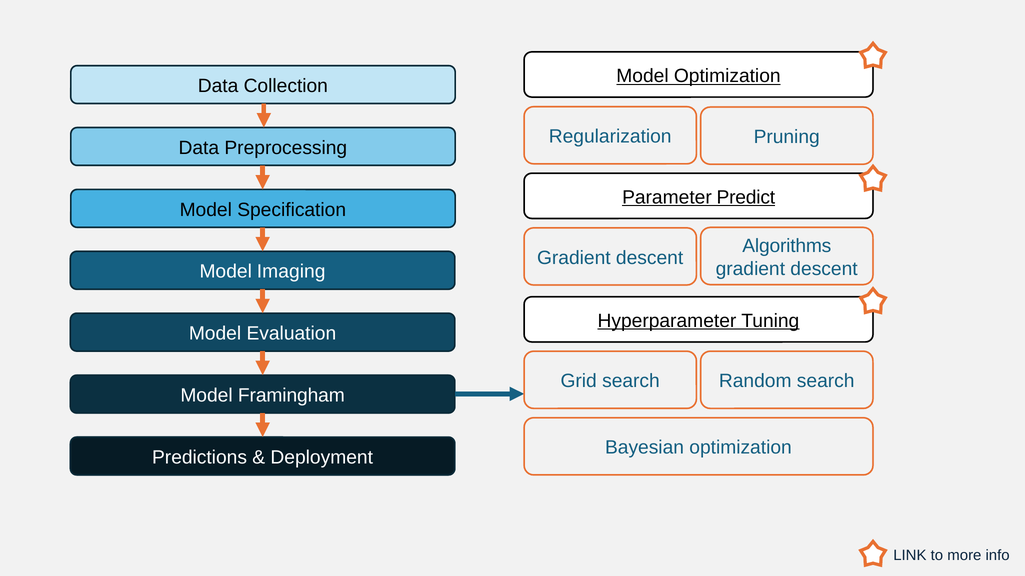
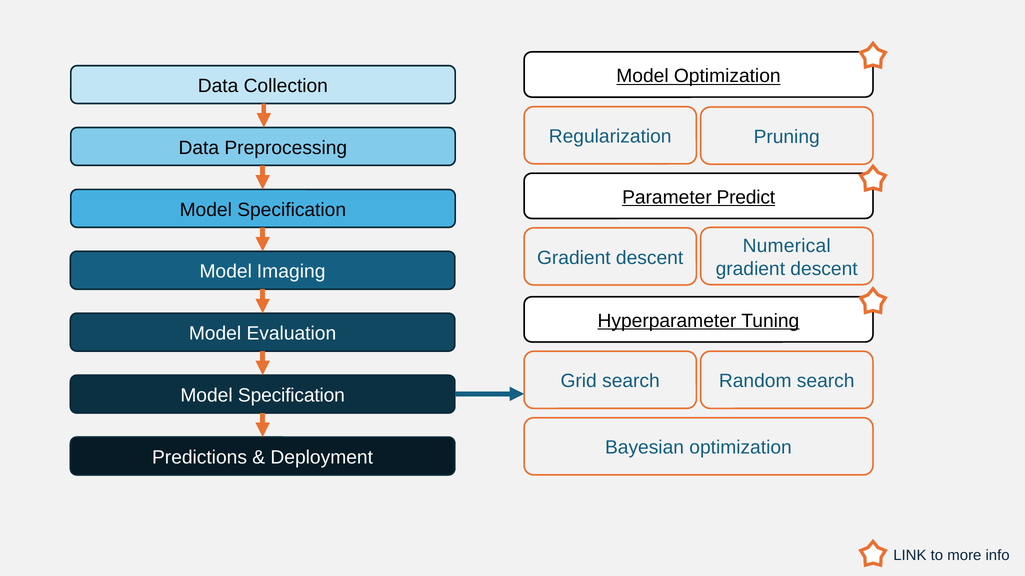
Algorithms: Algorithms -> Numerical
Framingham at (291, 396): Framingham -> Specification
